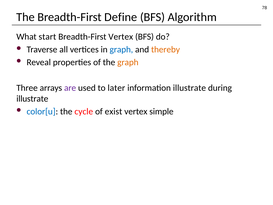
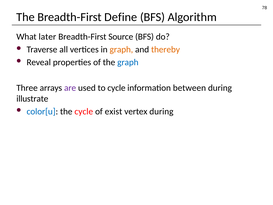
start: start -> later
Breadth-First Vertex: Vertex -> Source
graph at (121, 49) colour: blue -> orange
graph at (128, 62) colour: orange -> blue
to later: later -> cycle
information illustrate: illustrate -> between
vertex simple: simple -> during
